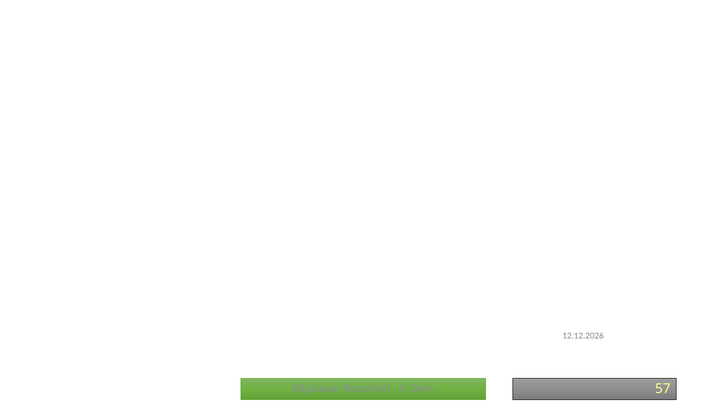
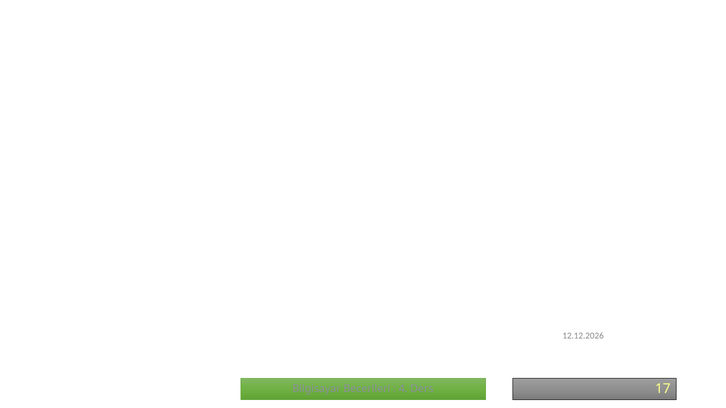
57: 57 -> 17
